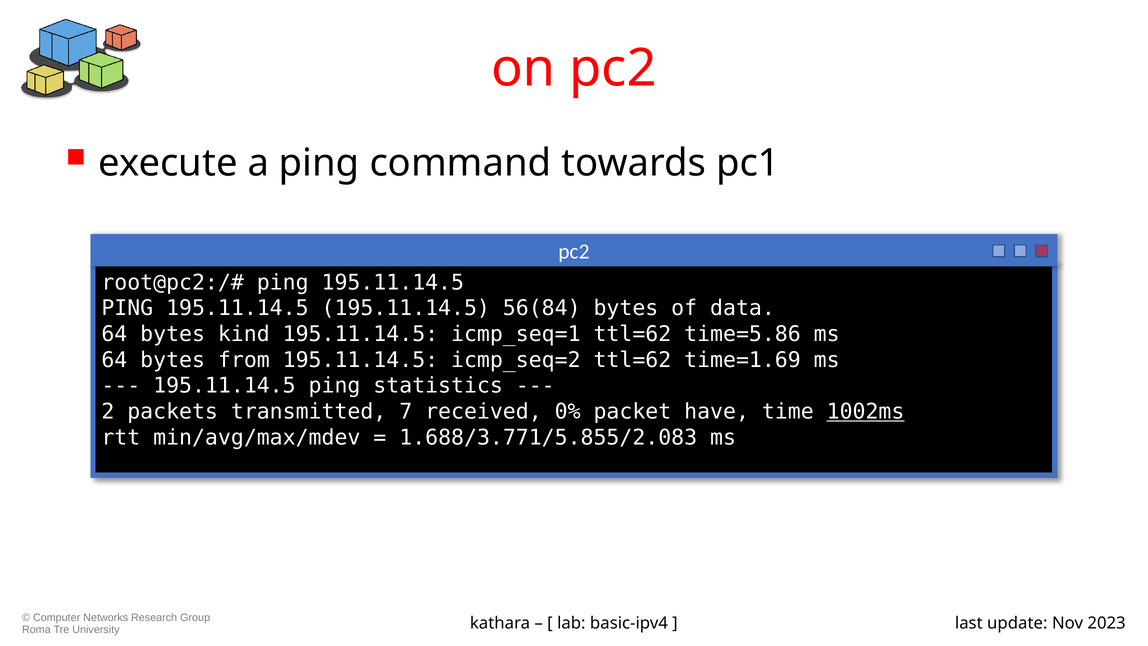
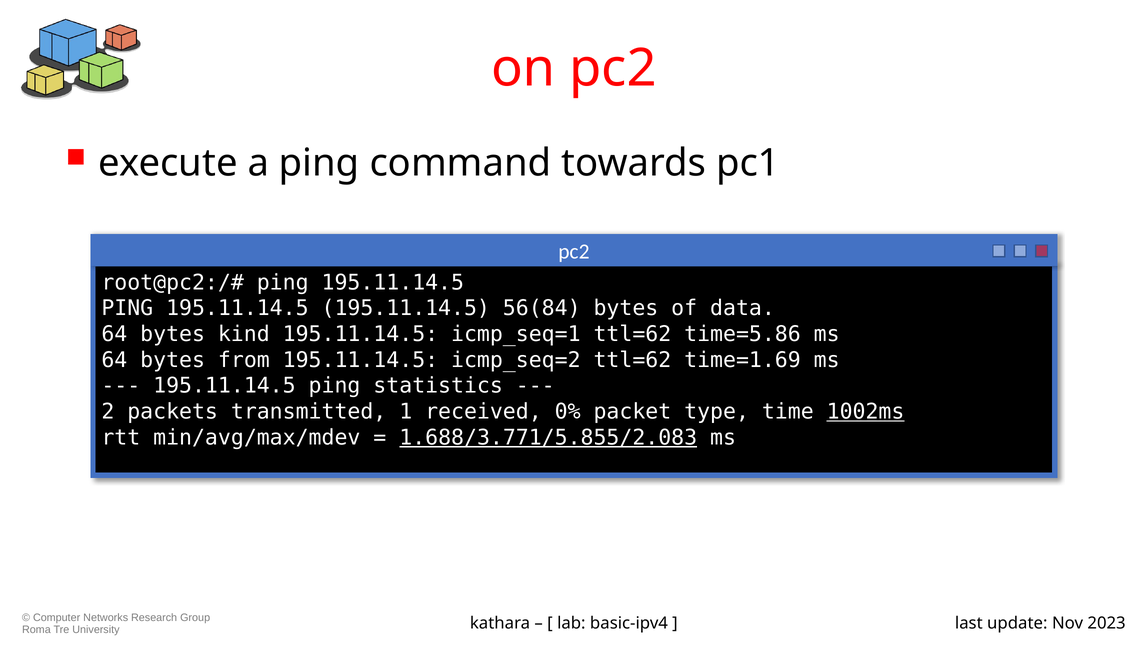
7: 7 -> 1
have: have -> type
1.688/3.771/5.855/2.083 underline: none -> present
